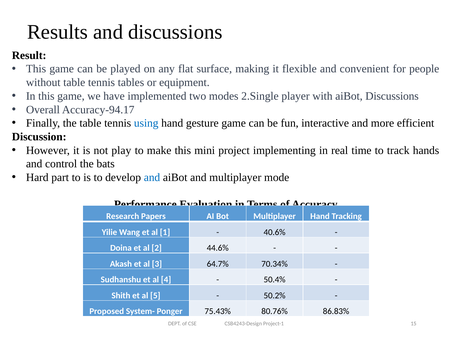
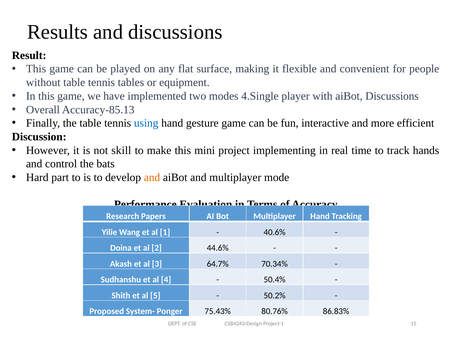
2.Single: 2.Single -> 4.Single
Accuracy-94.17: Accuracy-94.17 -> Accuracy-85.13
play: play -> skill
and at (152, 177) colour: blue -> orange
